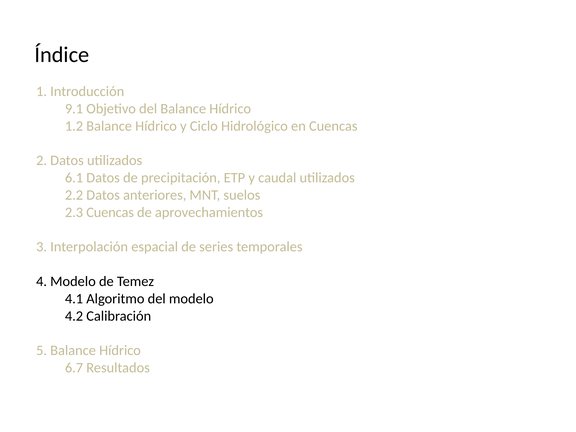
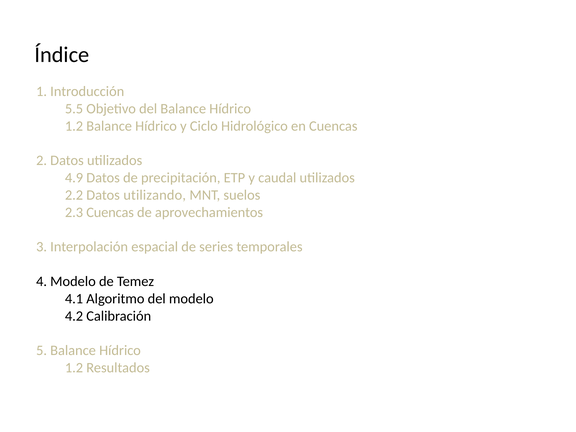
9.1: 9.1 -> 5.5
6.1: 6.1 -> 4.9
anteriores: anteriores -> utilizando
6.7 at (74, 368): 6.7 -> 1.2
